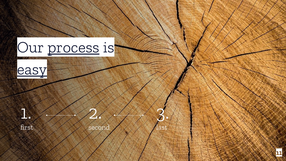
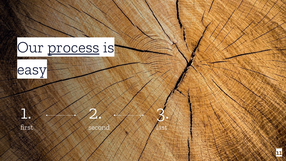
easy underline: present -> none
